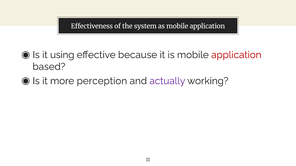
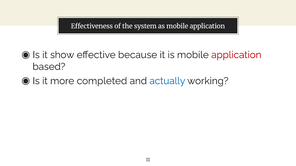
using: using -> show
perception: perception -> completed
actually colour: purple -> blue
